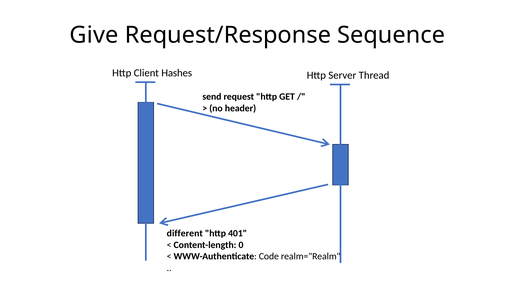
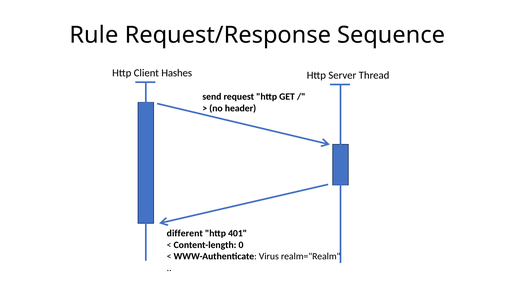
Give: Give -> Rule
Code: Code -> Virus
